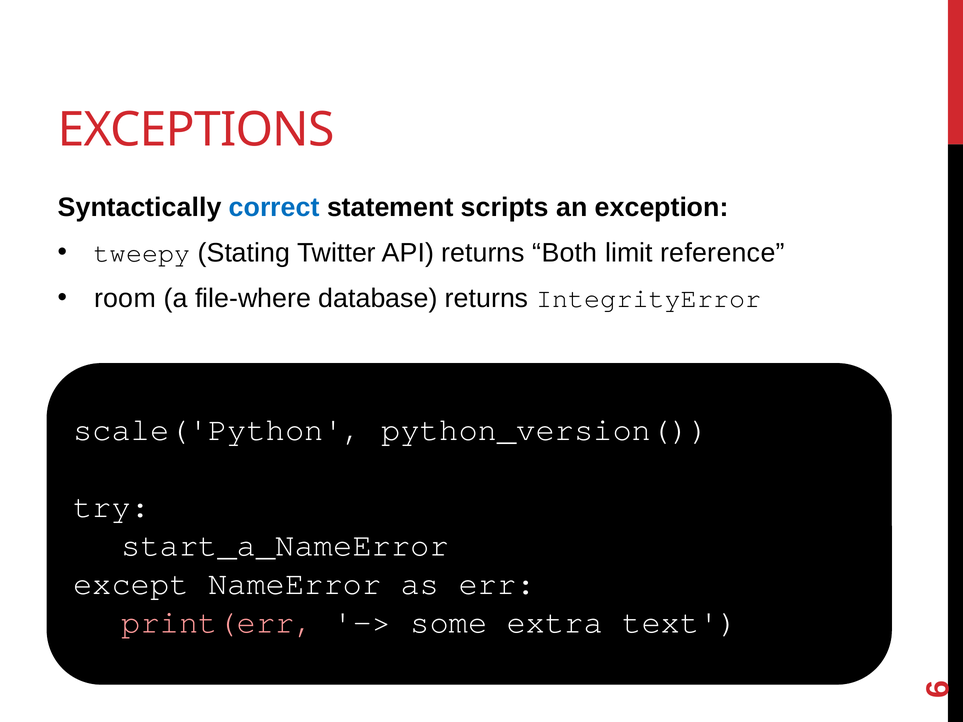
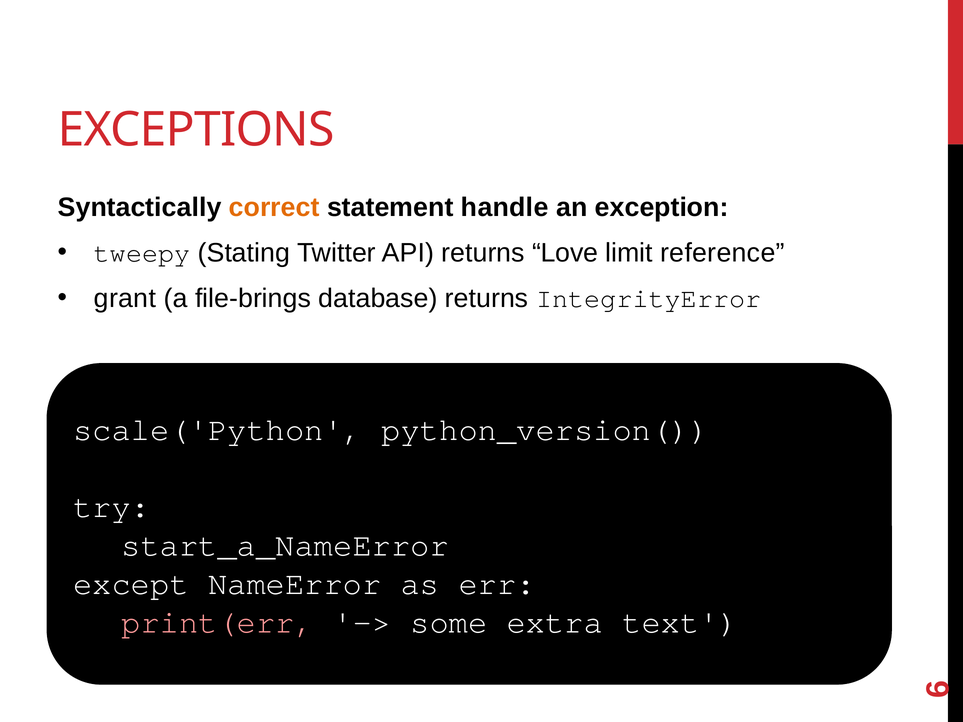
correct colour: blue -> orange
scripts: scripts -> handle
Both: Both -> Love
room: room -> grant
file-where: file-where -> file-brings
